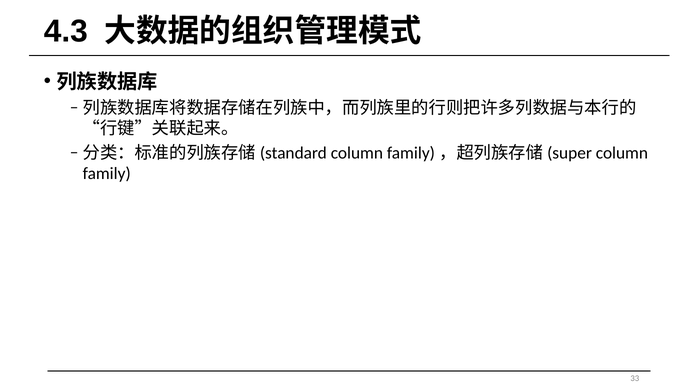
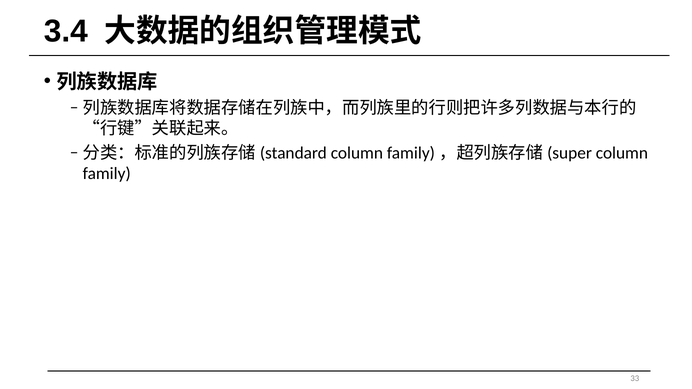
4.3: 4.3 -> 3.4
